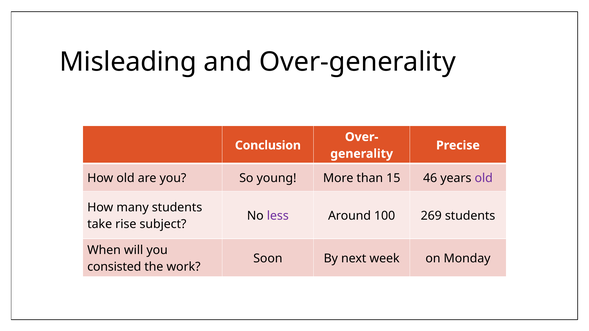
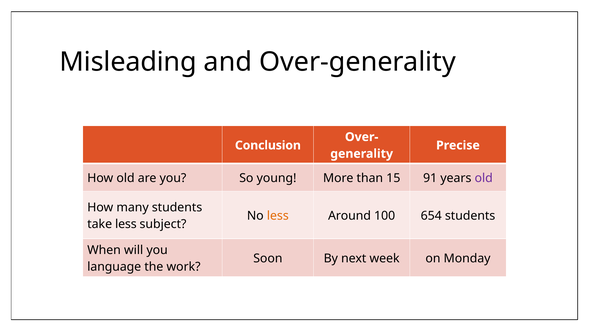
46: 46 -> 91
less at (278, 216) colour: purple -> orange
269: 269 -> 654
take rise: rise -> less
consisted: consisted -> language
